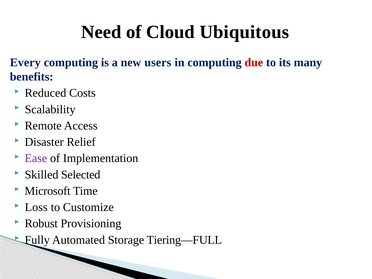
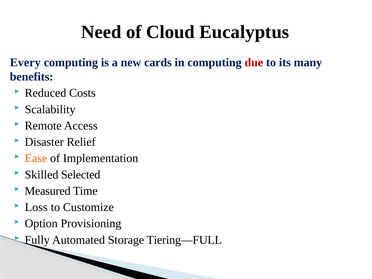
Ubiquitous: Ubiquitous -> Eucalyptus
users: users -> cards
Ease colour: purple -> orange
Microsoft: Microsoft -> Measured
Robust: Robust -> Option
